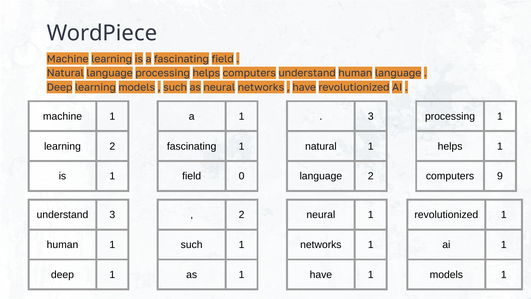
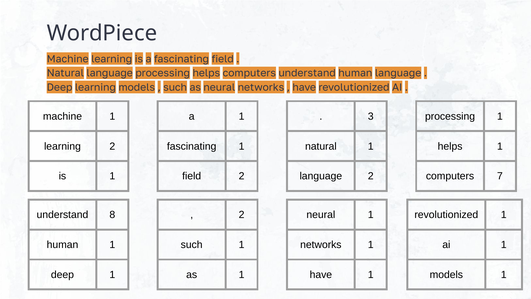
field 0: 0 -> 2
9: 9 -> 7
understand 3: 3 -> 8
